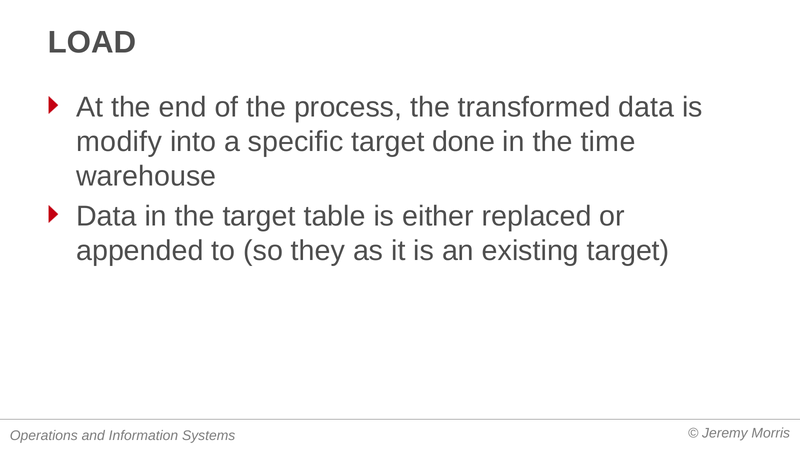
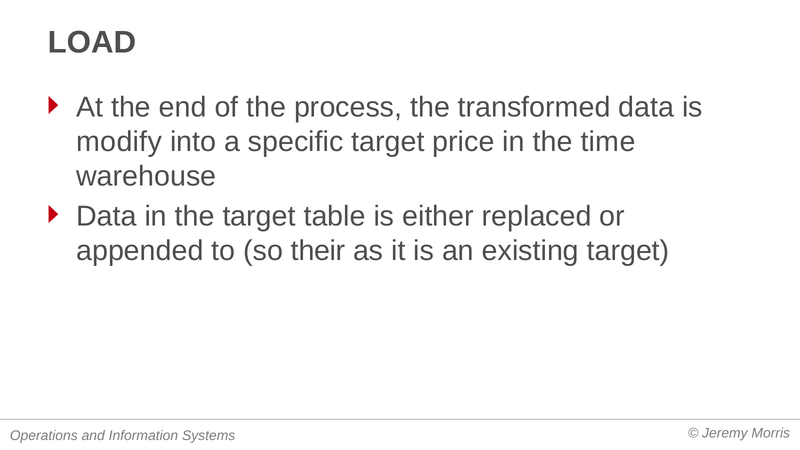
done: done -> price
they: they -> their
